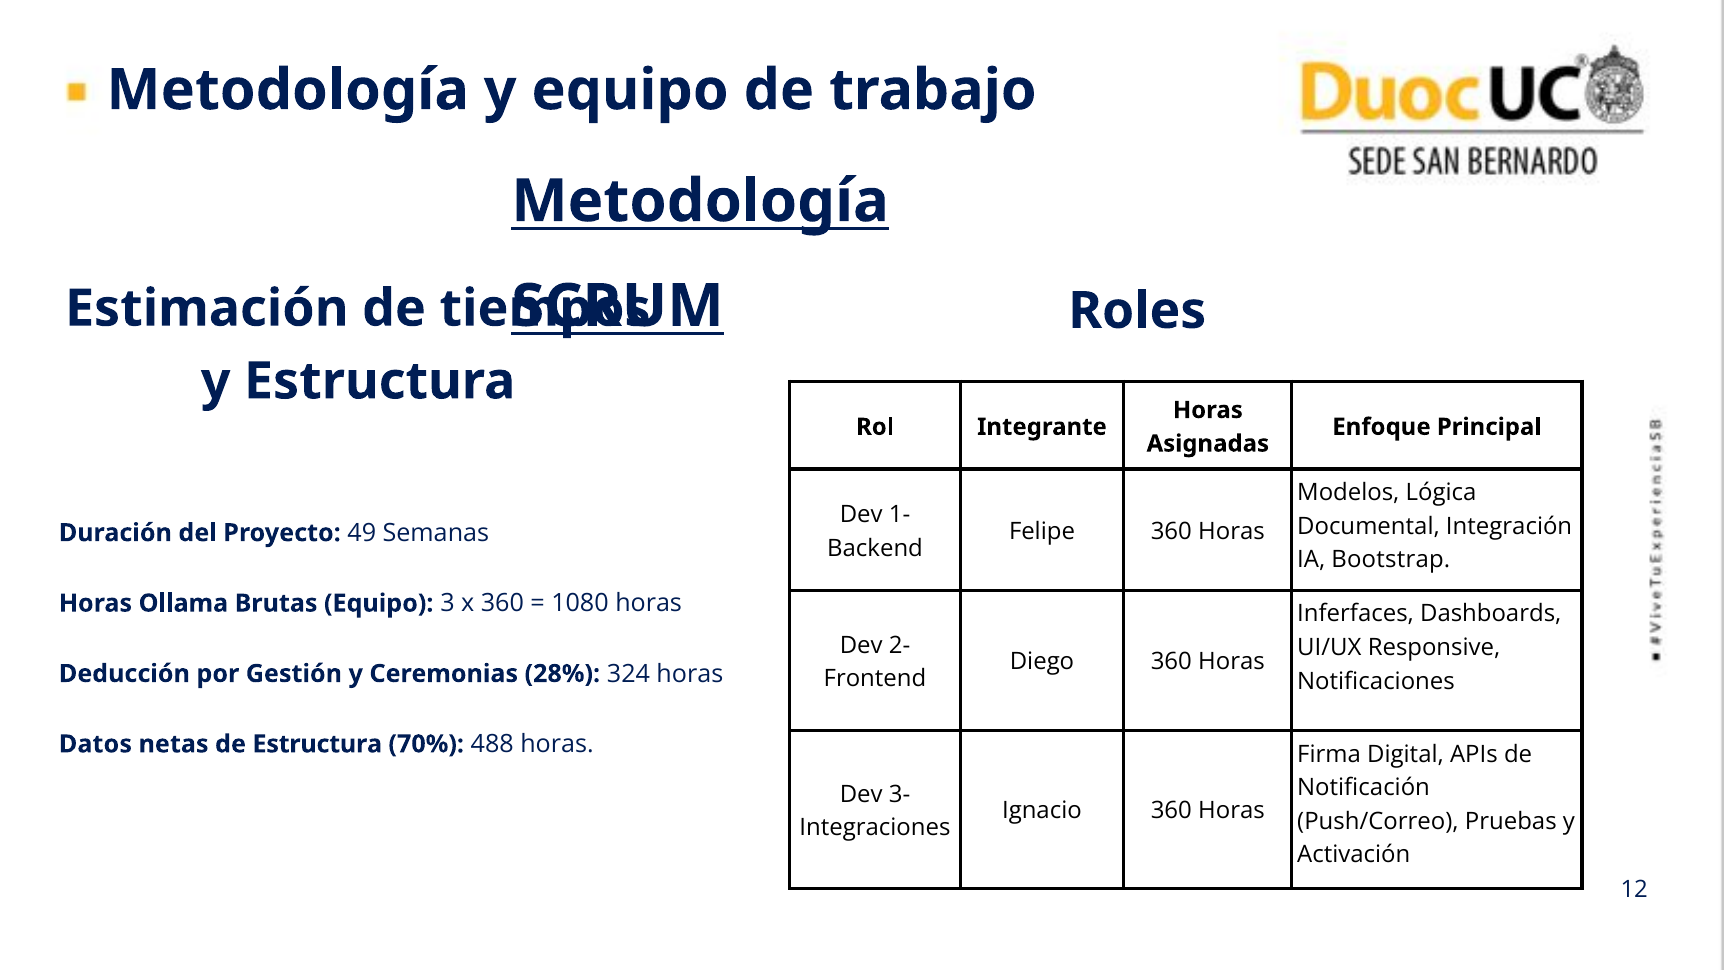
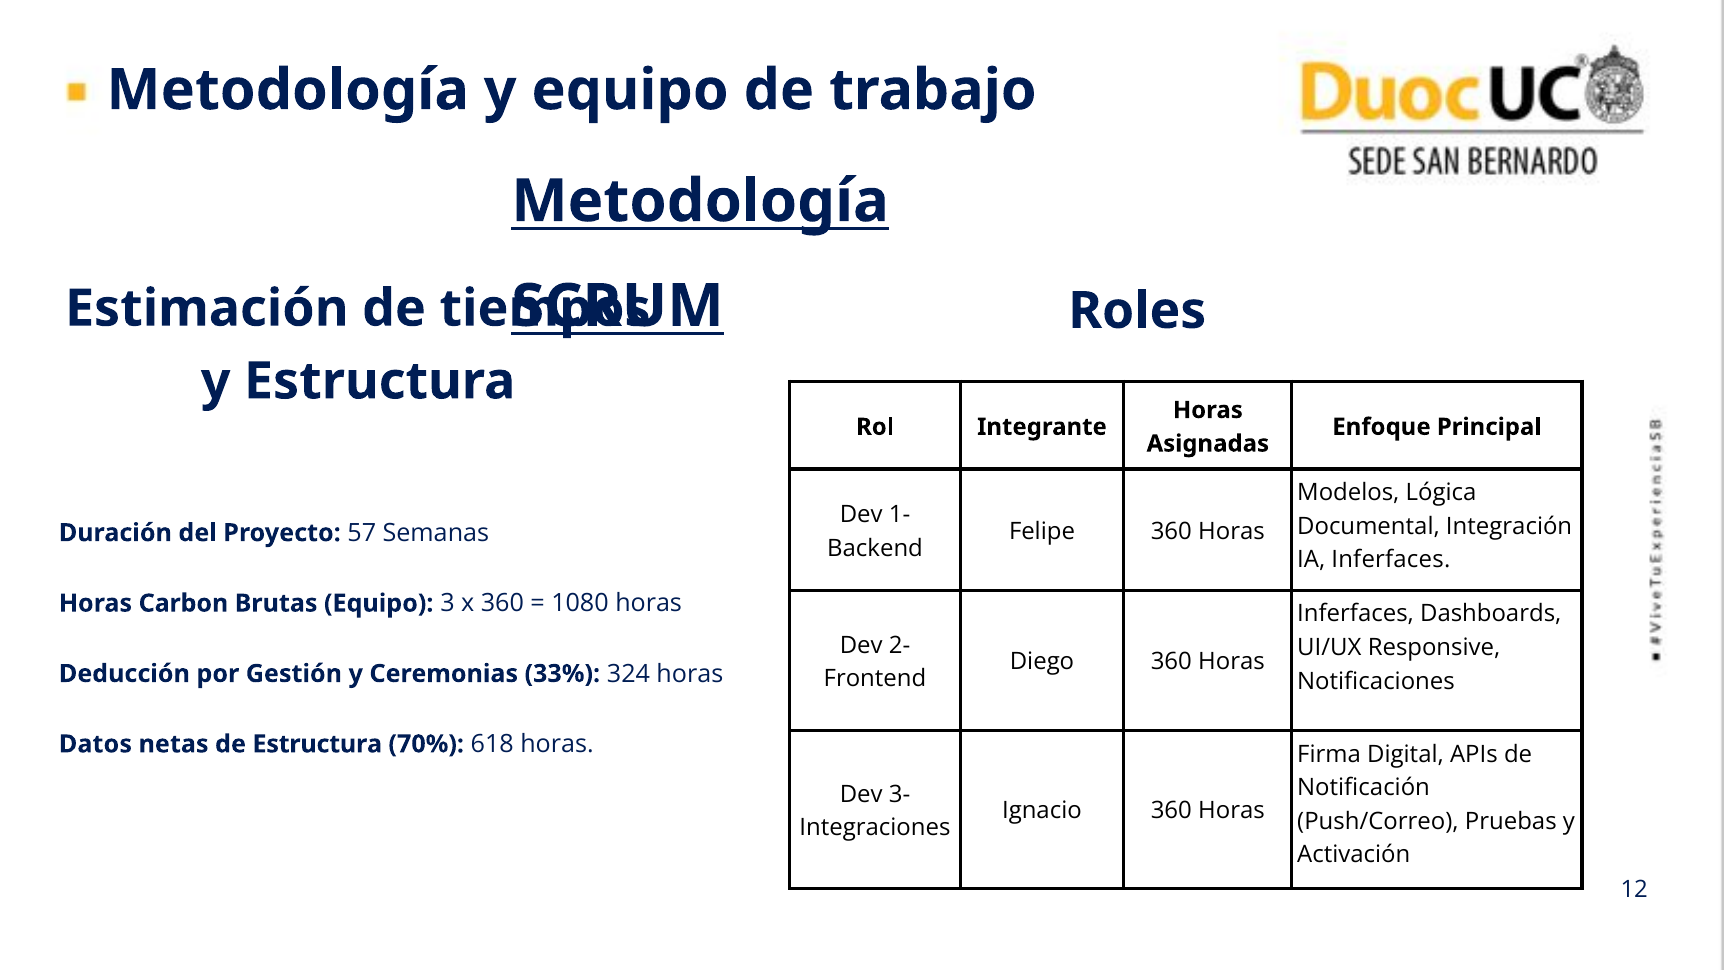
49: 49 -> 57
IA Bootstrap: Bootstrap -> Inferfaces
Ollama: Ollama -> Carbon
28%: 28% -> 33%
488: 488 -> 618
